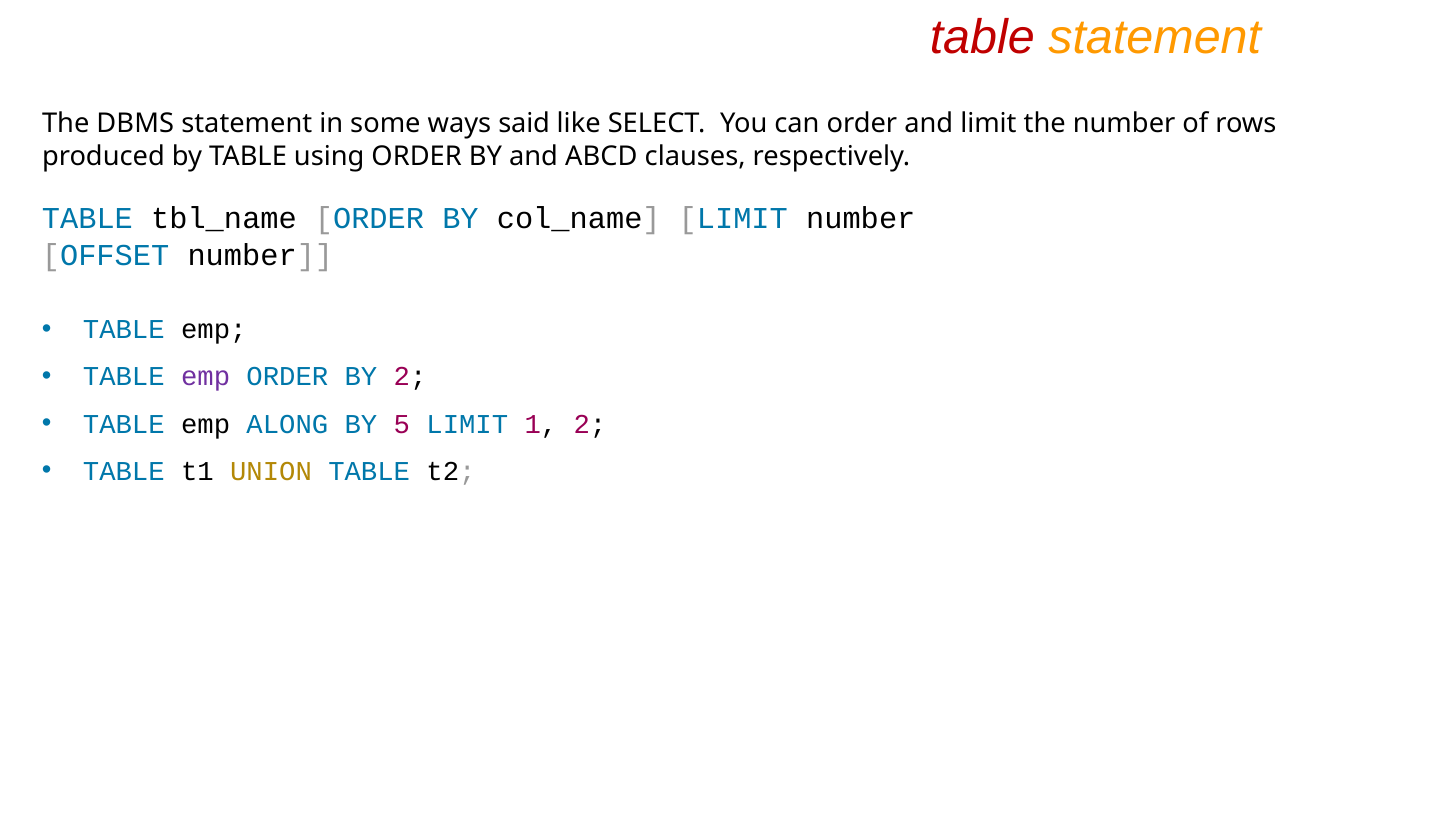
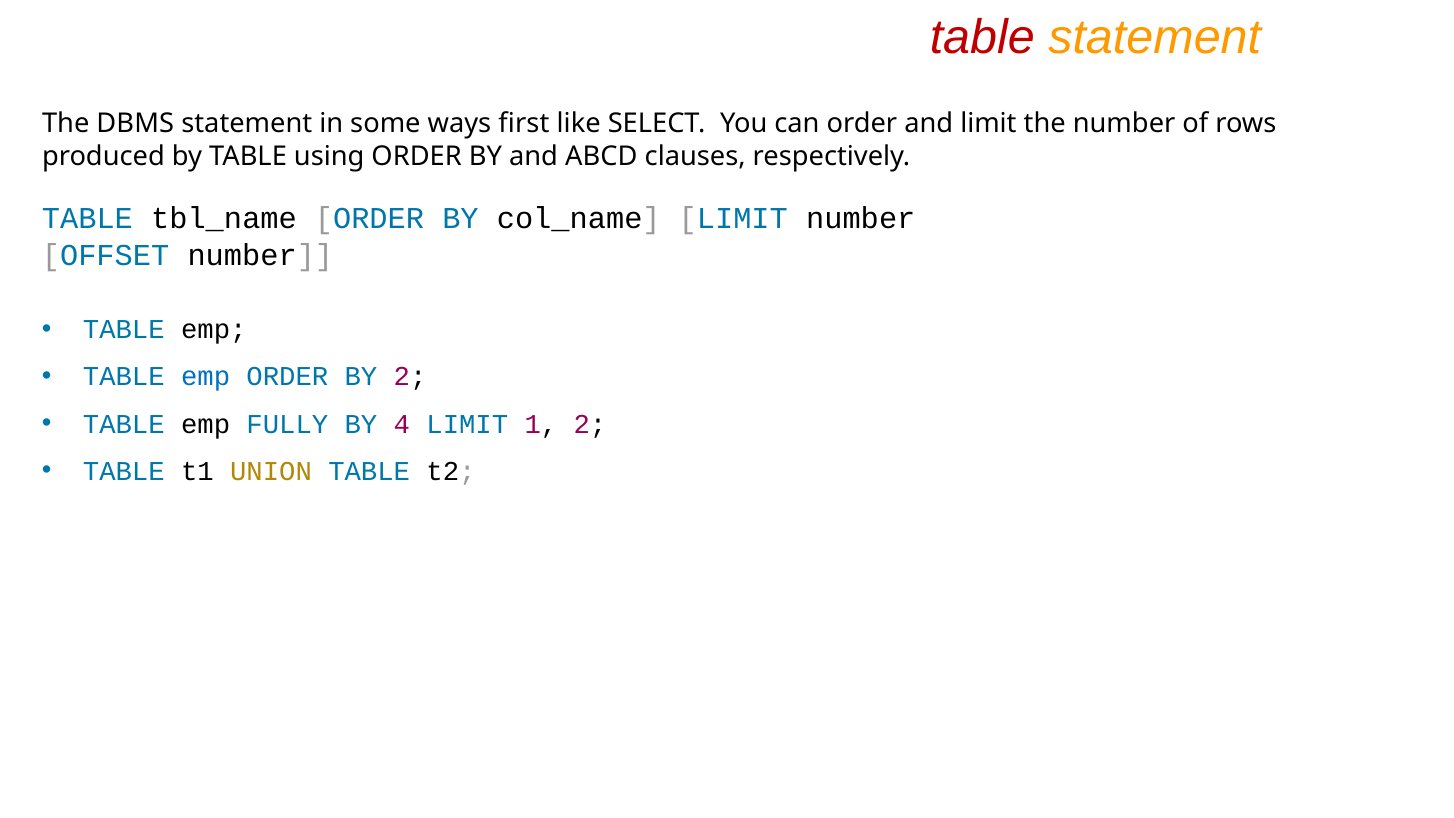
said: said -> first
emp at (206, 377) colour: purple -> blue
ALONG: ALONG -> FULLY
5: 5 -> 4
